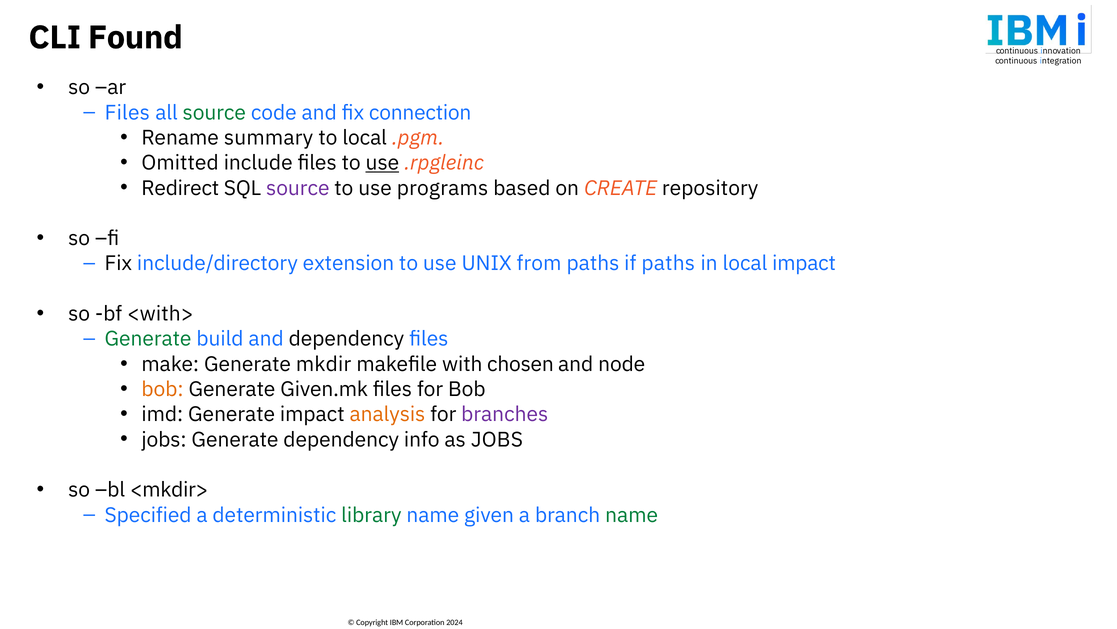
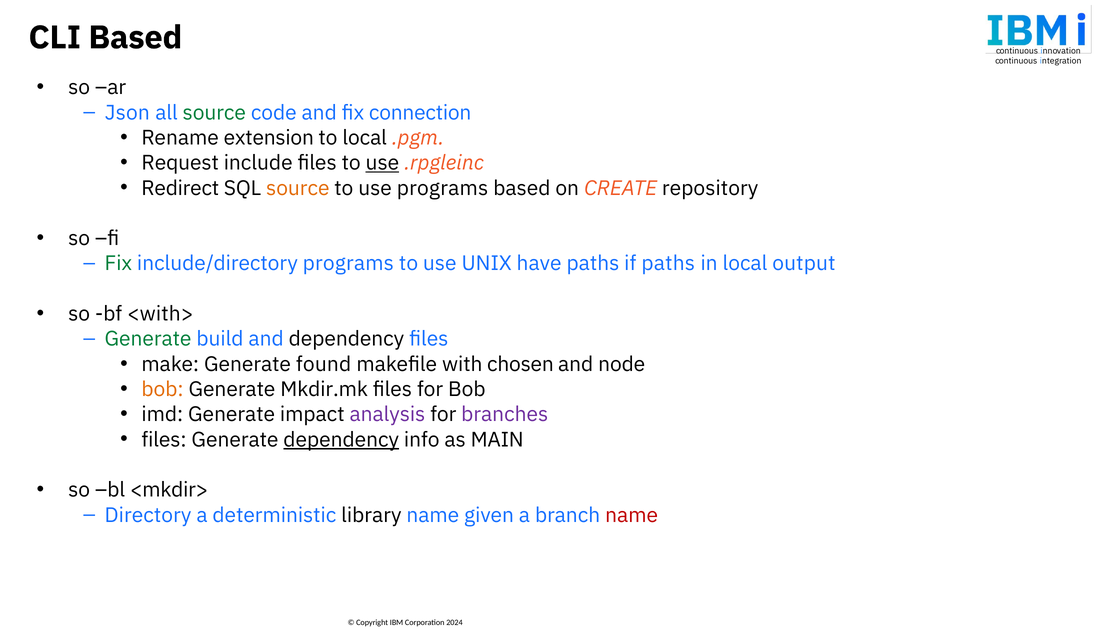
CLI Found: Found -> Based
Files at (127, 112): Files -> Json
summary: summary -> extension
Omitted: Omitted -> Request
source at (298, 188) colour: purple -> orange
Fix at (118, 263) colour: black -> green
include/directory extension: extension -> programs
from: from -> have
local impact: impact -> output
mkdir: mkdir -> found
Given.mk: Given.mk -> Mkdir.mk
analysis colour: orange -> purple
jobs at (164, 439): jobs -> files
dependency at (341, 439) underline: none -> present
as JOBS: JOBS -> MAIN
Specified: Specified -> Directory
library colour: green -> black
name at (632, 515) colour: green -> red
